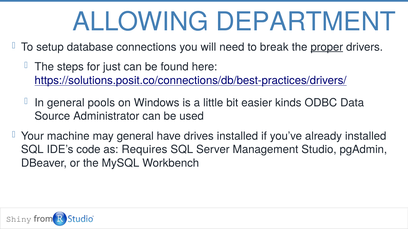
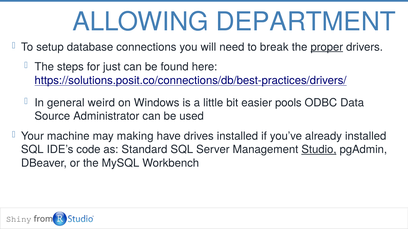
pools: pools -> weird
kinds: kinds -> pools
may general: general -> making
Requires: Requires -> Standard
Studio underline: none -> present
